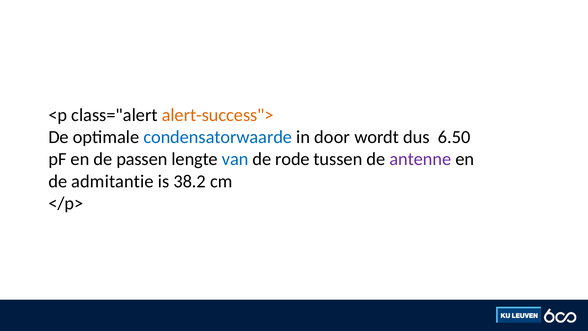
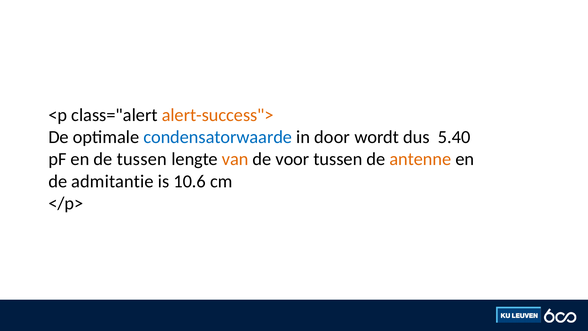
6.50: 6.50 -> 5.40
de passen: passen -> tussen
van colour: blue -> orange
rode: rode -> voor
antenne colour: purple -> orange
38.2: 38.2 -> 10.6
